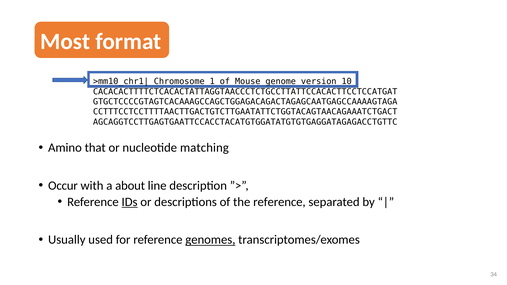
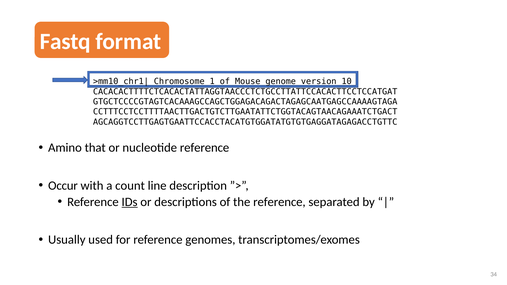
Most: Most -> Fastq
nucleotide matching: matching -> reference
about: about -> count
genomes underline: present -> none
